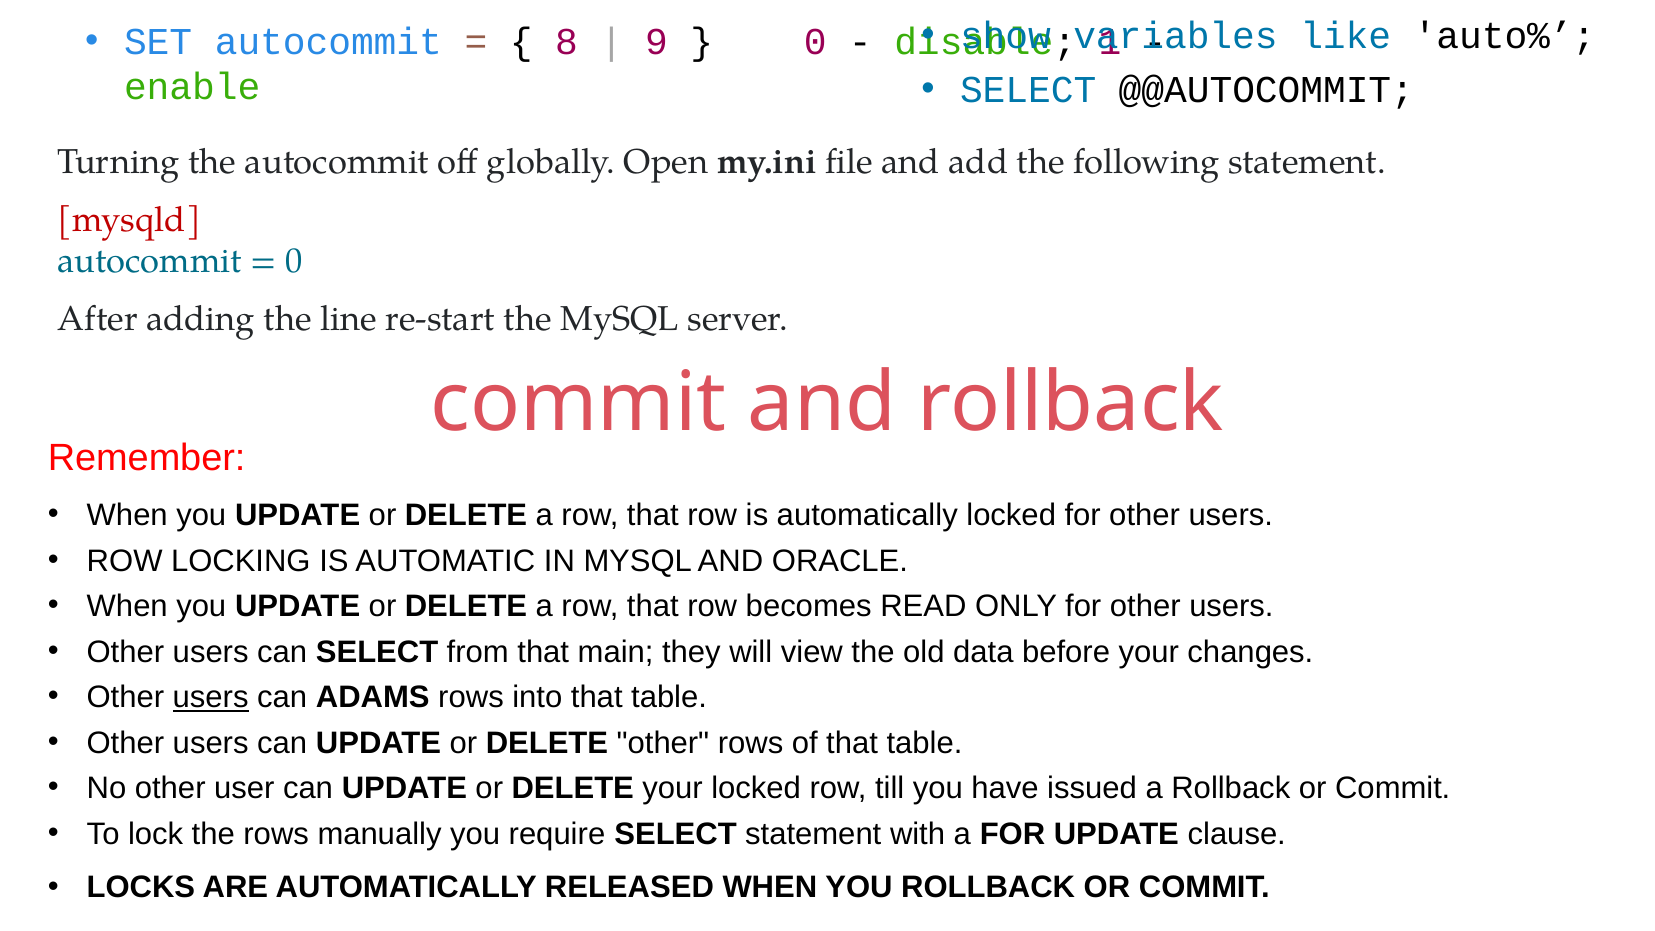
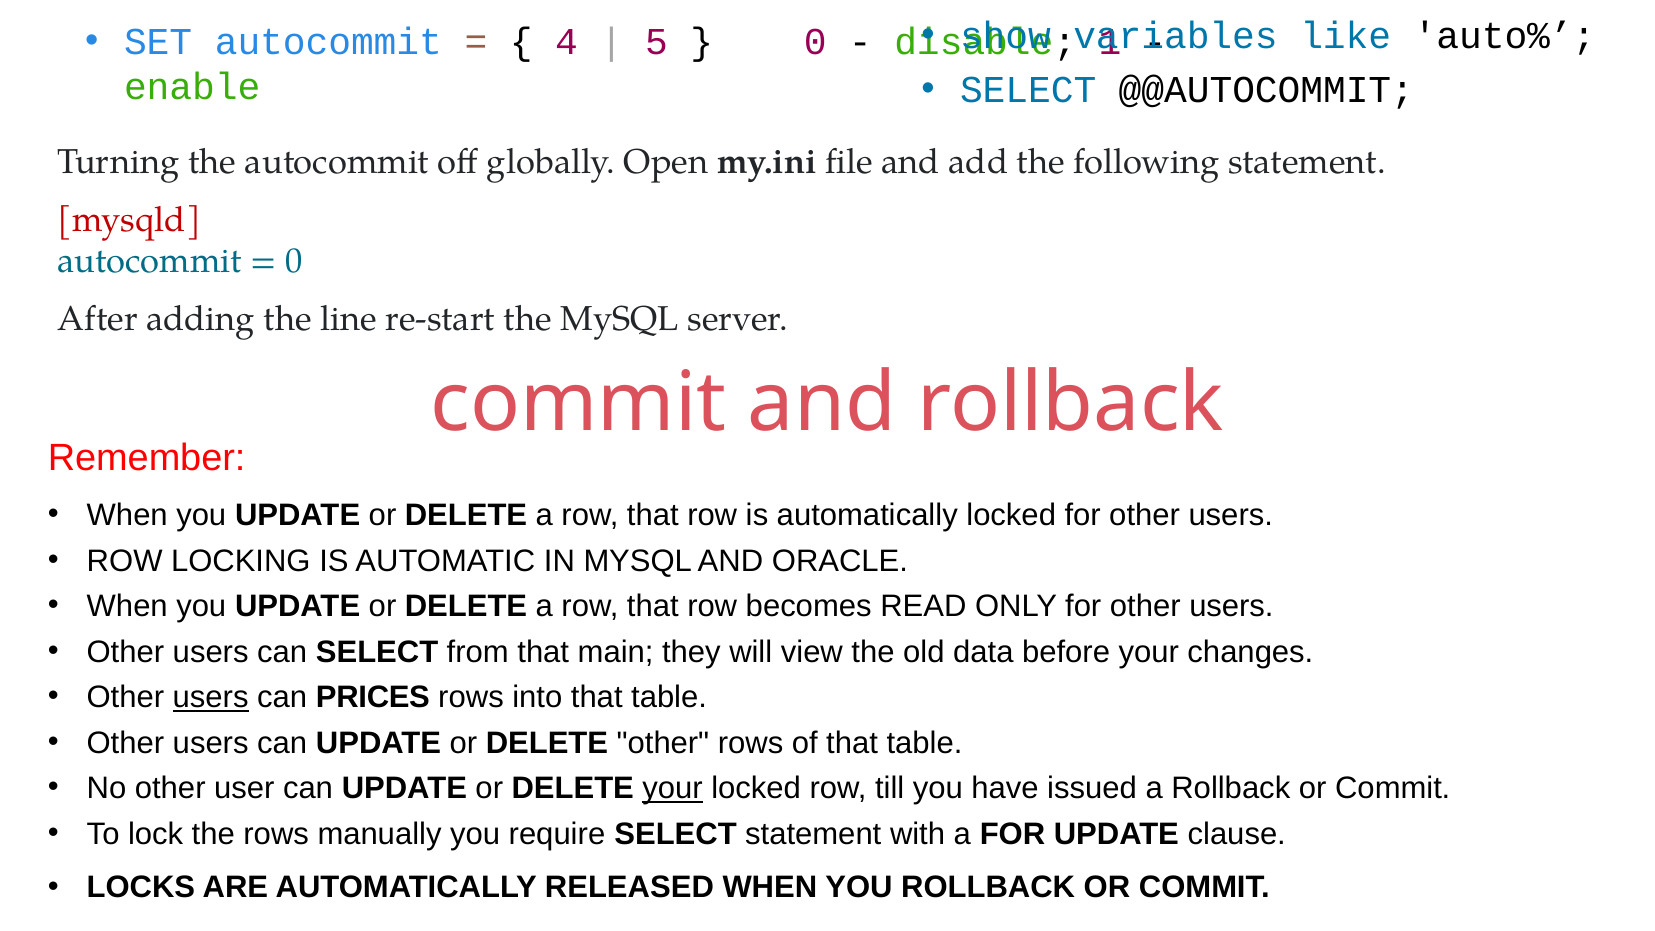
8: 8 -> 4
9: 9 -> 5
ADAMS: ADAMS -> PRICES
your at (673, 788) underline: none -> present
